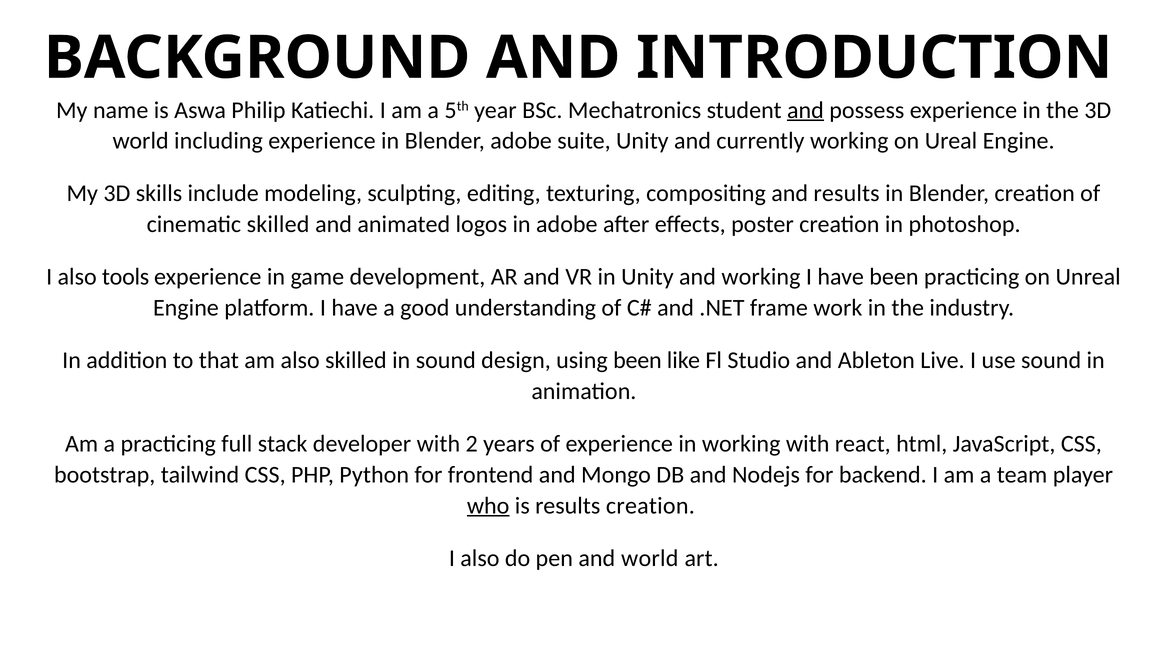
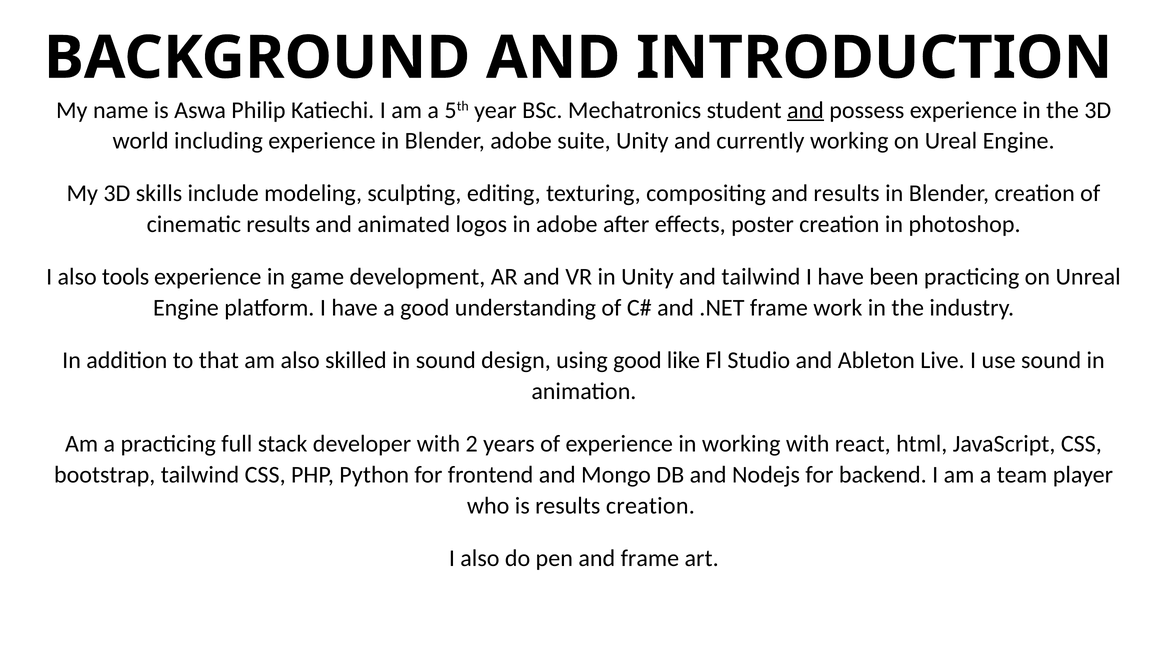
cinematic skilled: skilled -> results
and working: working -> tailwind
using been: been -> good
who underline: present -> none
and world: world -> frame
